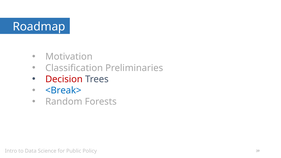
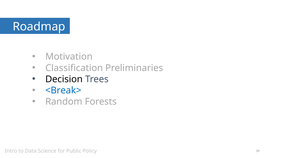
Decision colour: red -> black
